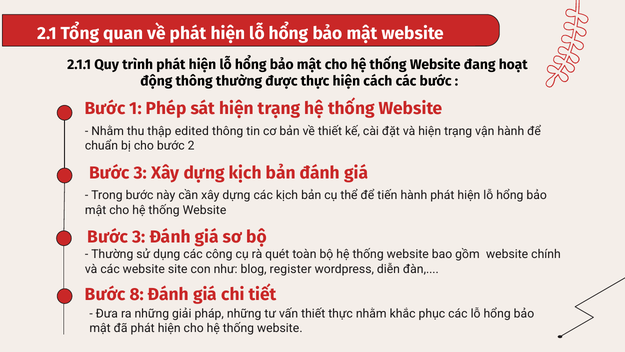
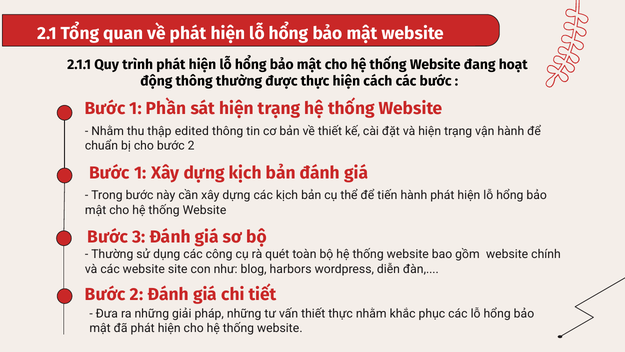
Phép: Phép -> Phần
3 at (140, 173): 3 -> 1
register: register -> harbors
8 at (137, 294): 8 -> 2
